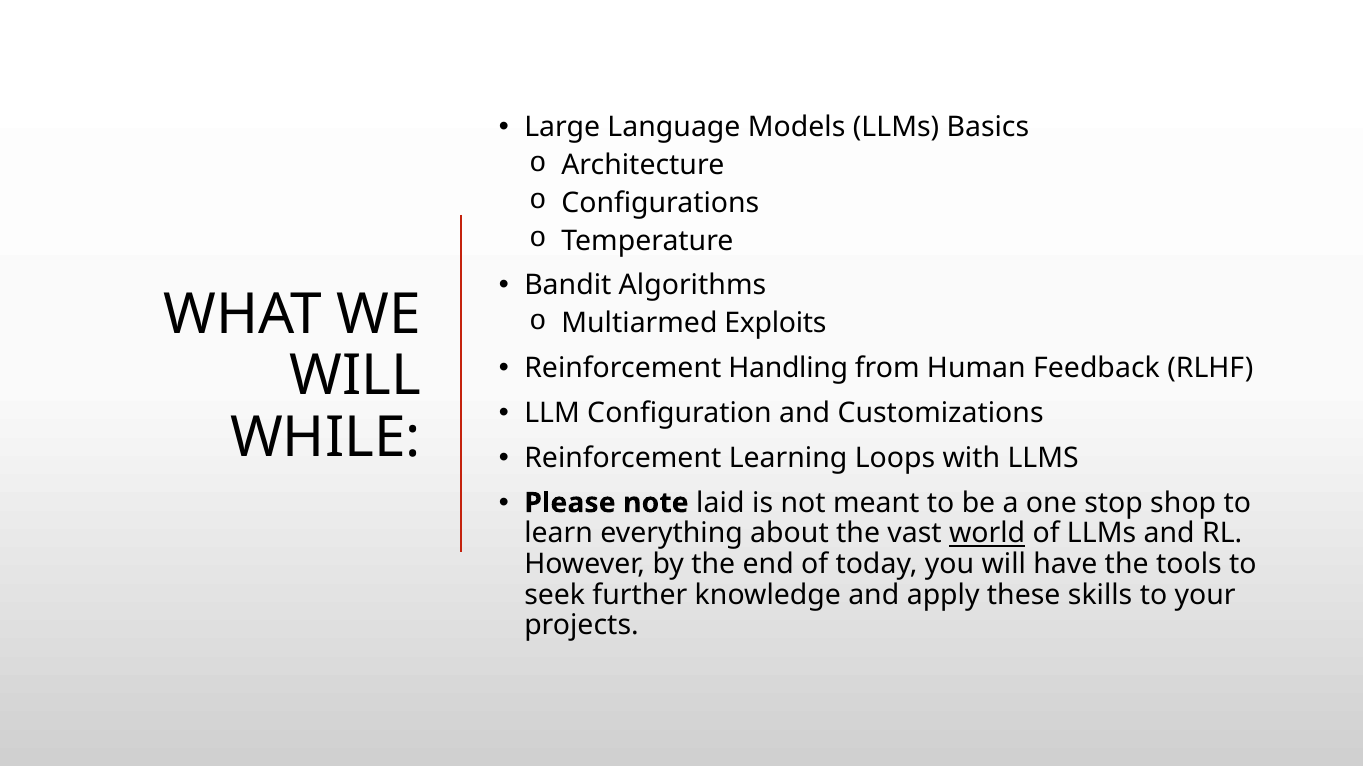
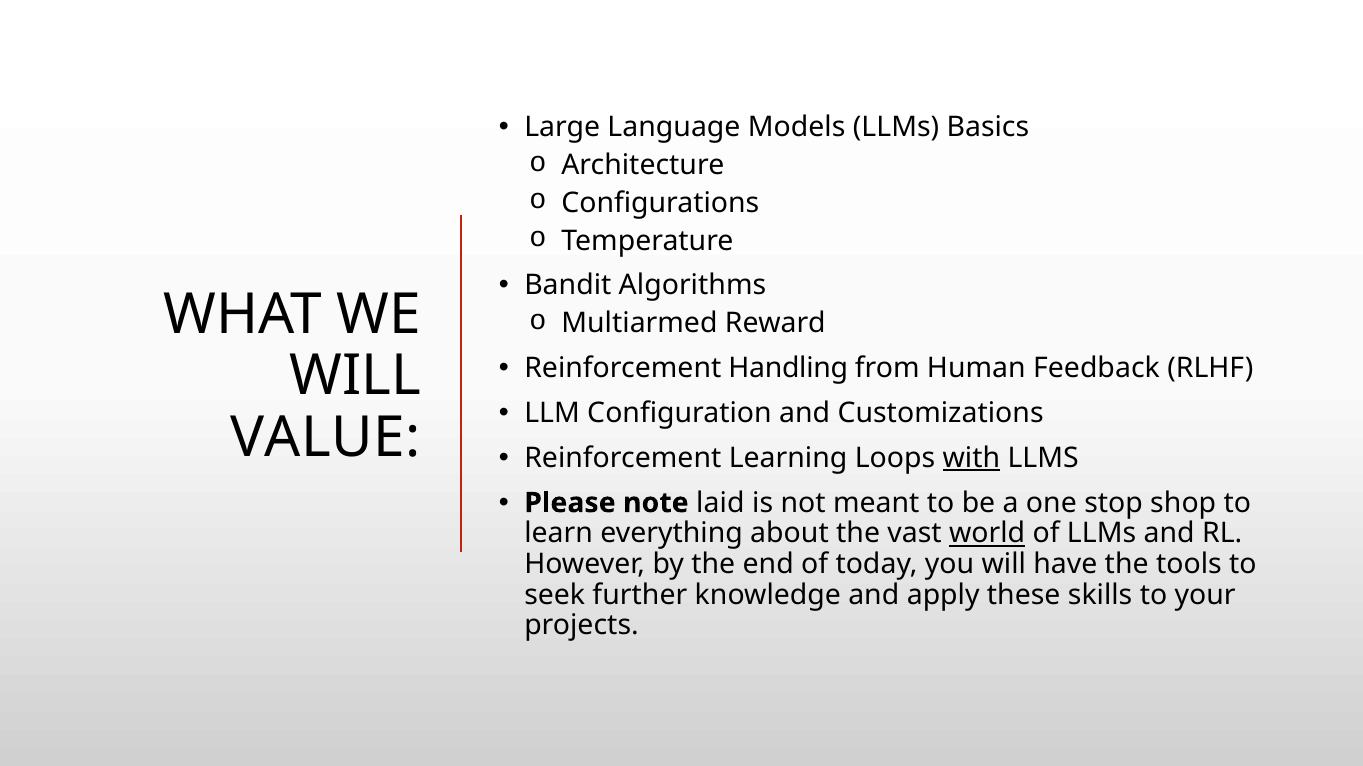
Exploits: Exploits -> Reward
WHILE: WHILE -> VALUE
with underline: none -> present
